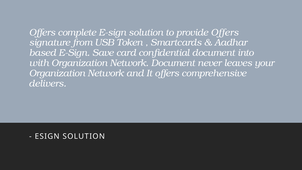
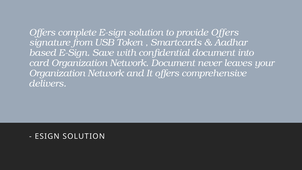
card: card -> with
with: with -> card
